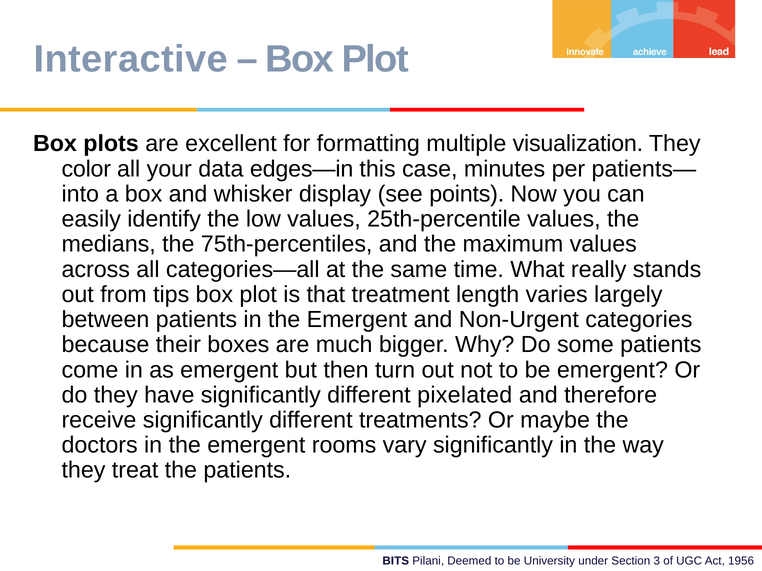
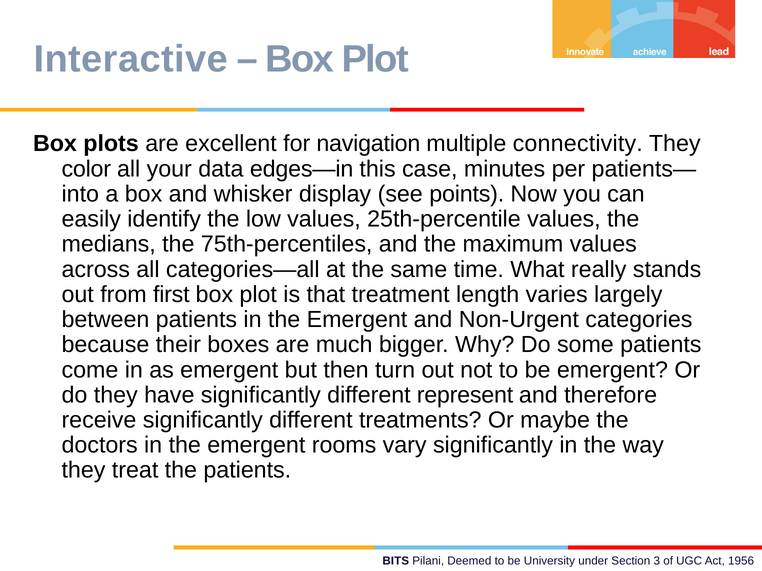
formatting: formatting -> navigation
visualization: visualization -> connectivity
tips: tips -> first
pixelated: pixelated -> represent
